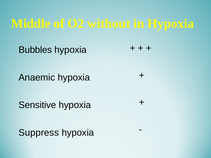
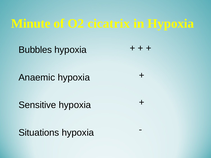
Middle: Middle -> Minute
without: without -> cicatrix
Suppress: Suppress -> Situations
